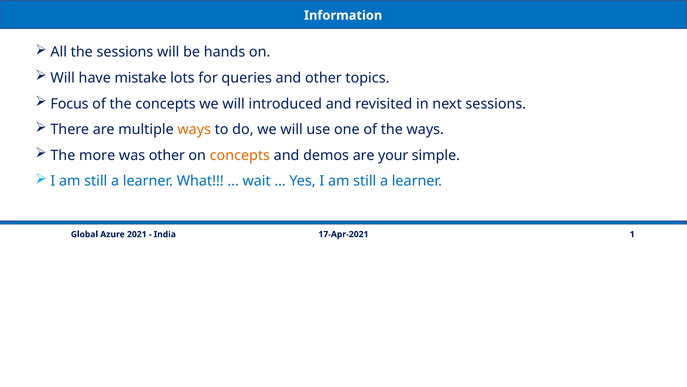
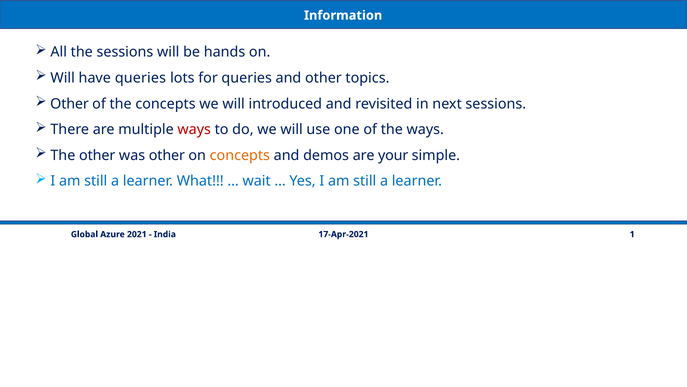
have mistake: mistake -> queries
Focus at (70, 104): Focus -> Other
ways at (194, 129) colour: orange -> red
The more: more -> other
